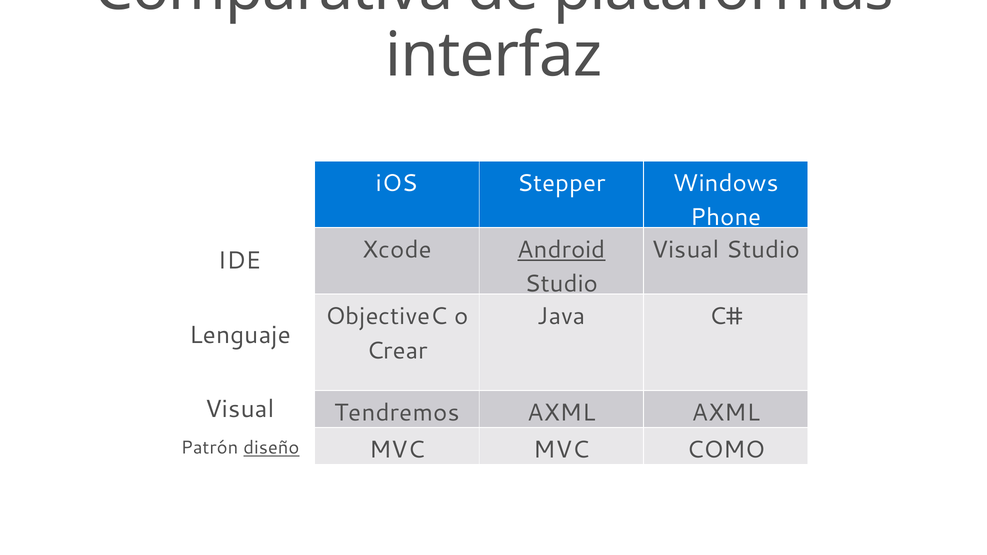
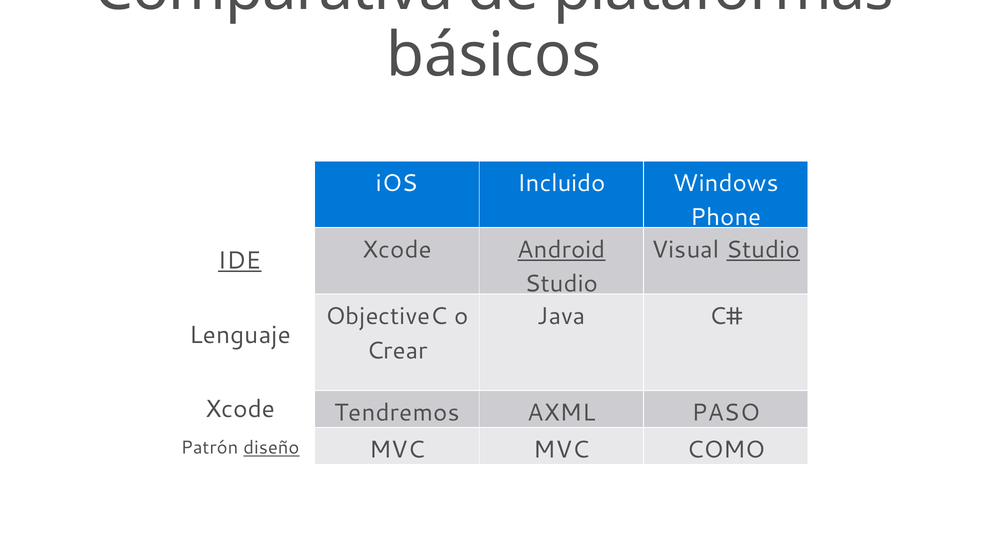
interfaz: interfaz -> básicos
Stepper: Stepper -> Incluido
Studio at (763, 250) underline: none -> present
IDE underline: none -> present
Visual at (240, 409): Visual -> Xcode
AXML AXML: AXML -> PASO
